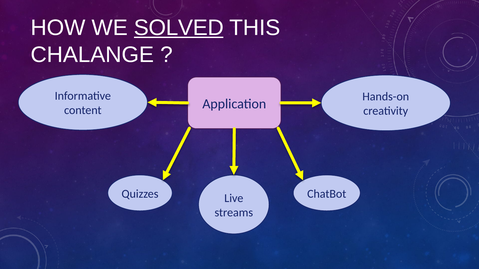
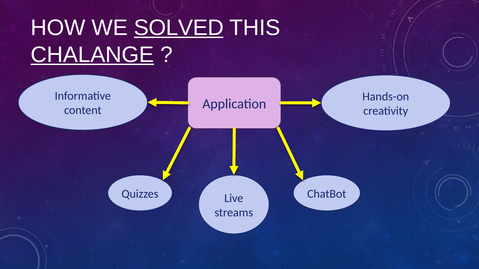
CHALANGE underline: none -> present
